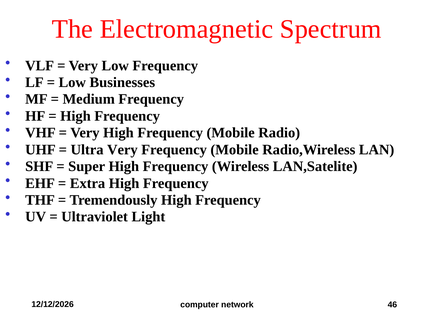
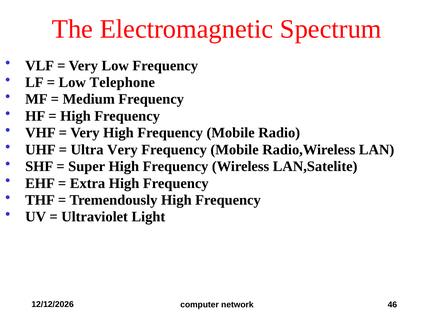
Businesses: Businesses -> Telephone
